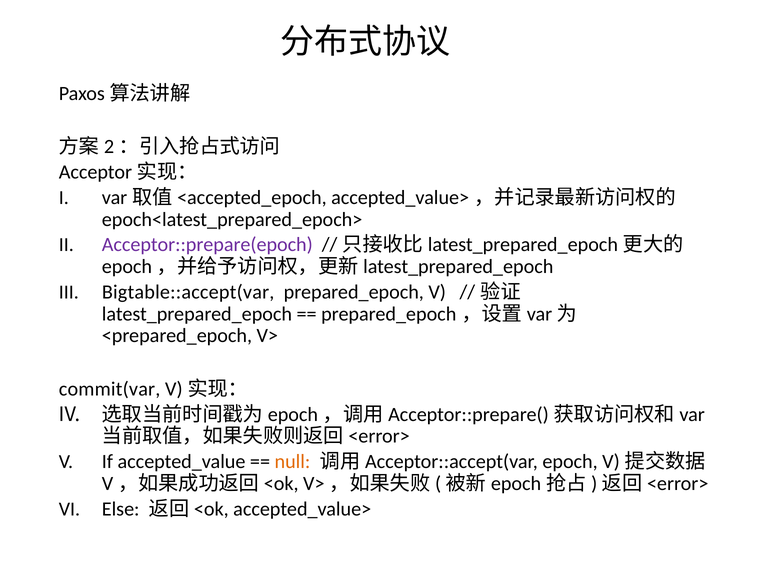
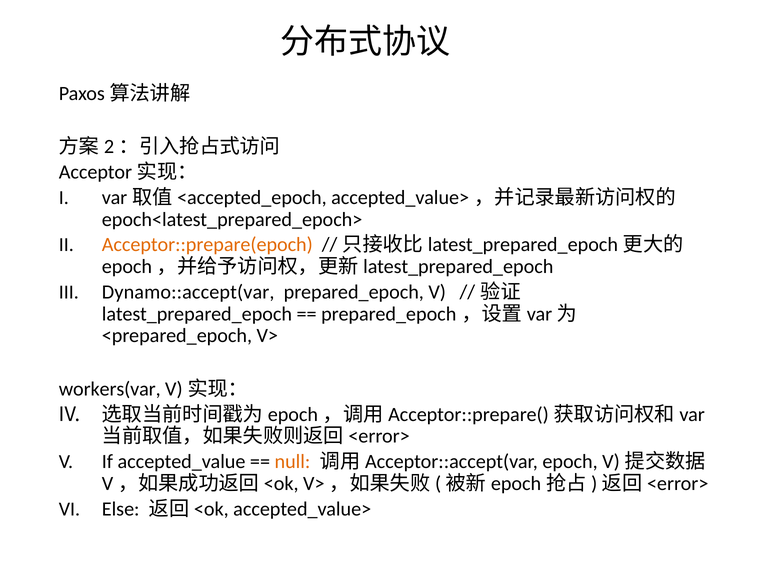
Acceptor::prepare(epoch colour: purple -> orange
Bigtable::accept(var: Bigtable::accept(var -> Dynamo::accept(var
commit(var: commit(var -> workers(var
